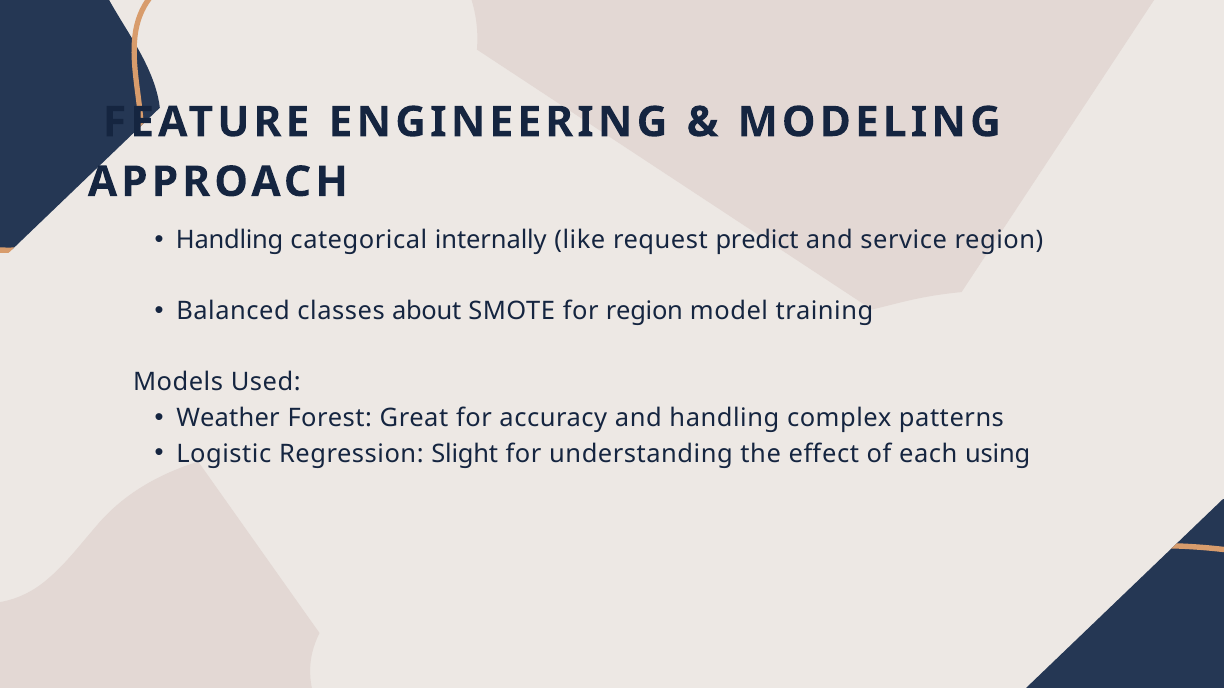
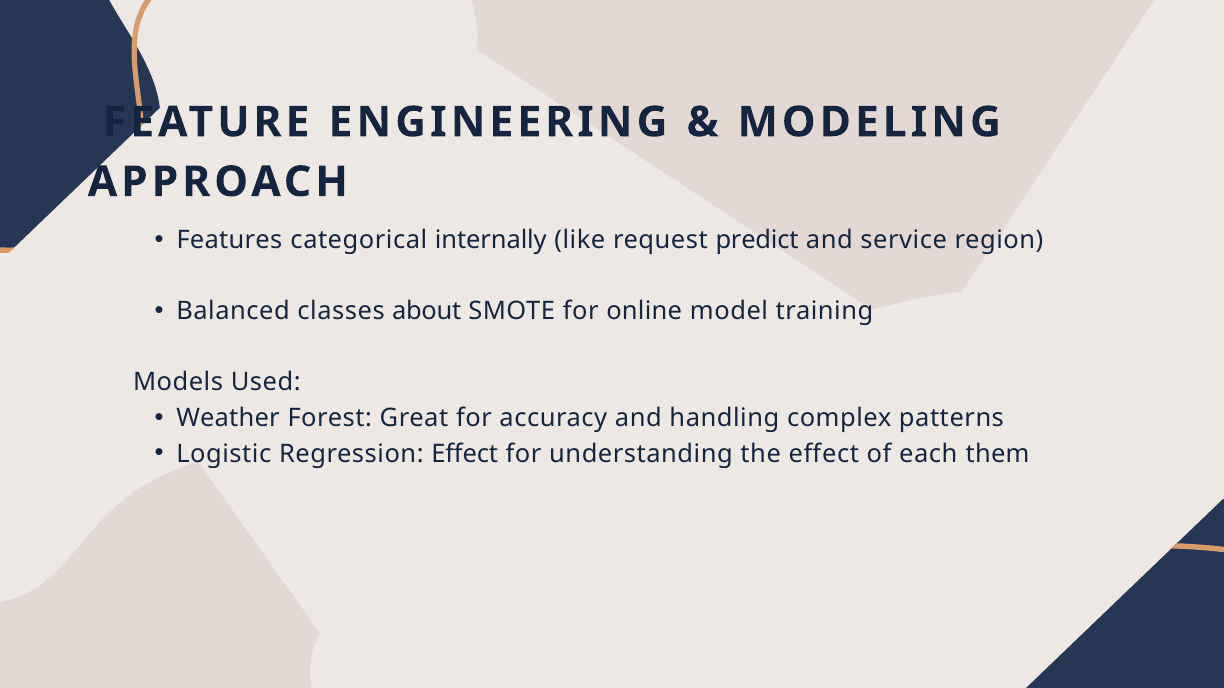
Handling at (230, 240): Handling -> Features
for region: region -> online
Regression Slight: Slight -> Effect
using: using -> them
